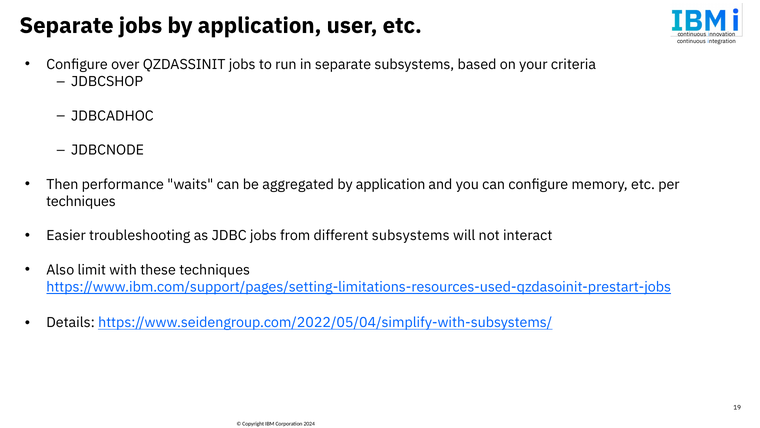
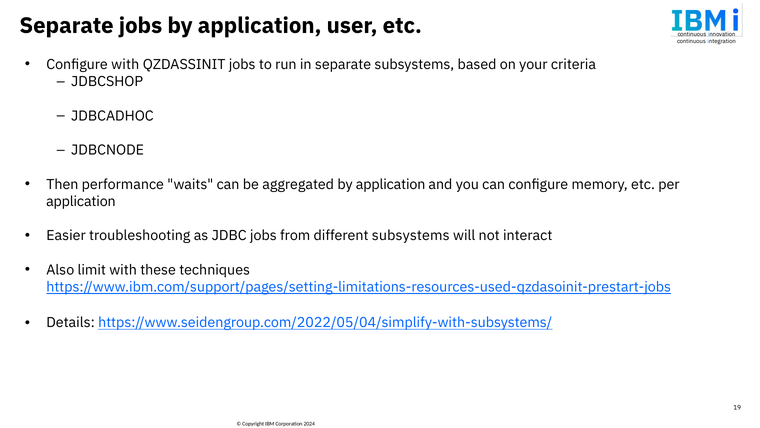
Configure over: over -> with
techniques at (81, 201): techniques -> application
